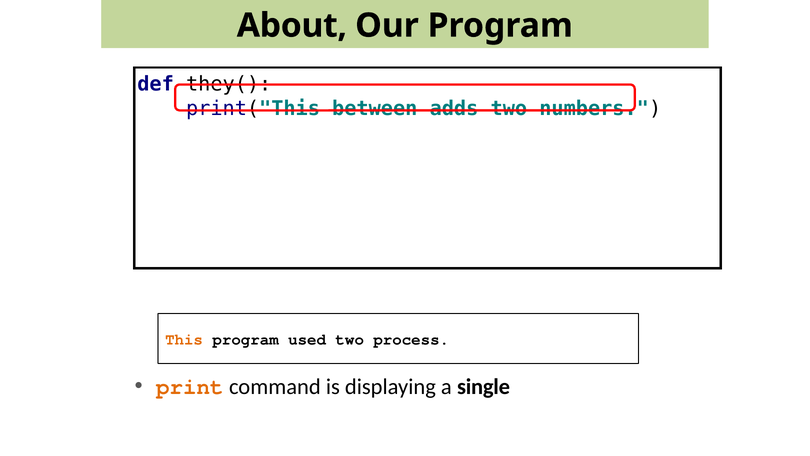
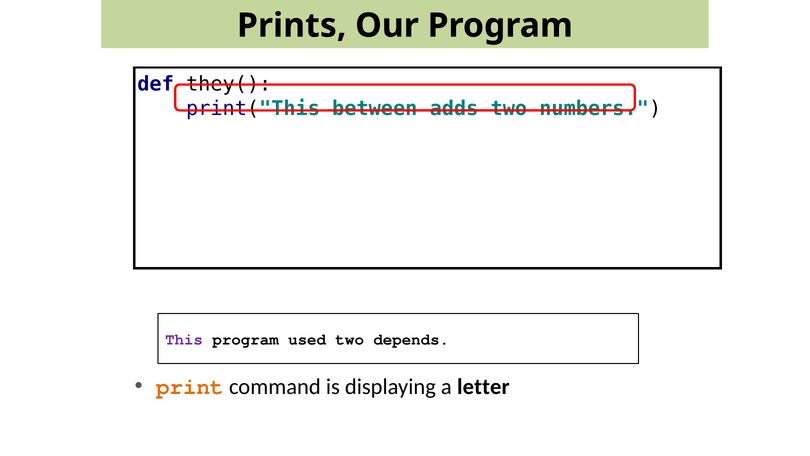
About: About -> Prints
This colour: orange -> purple
process: process -> depends
single: single -> letter
